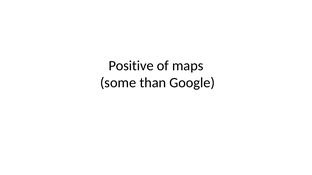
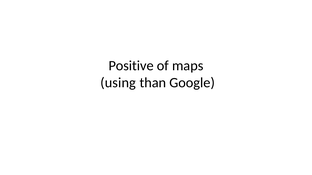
some: some -> using
